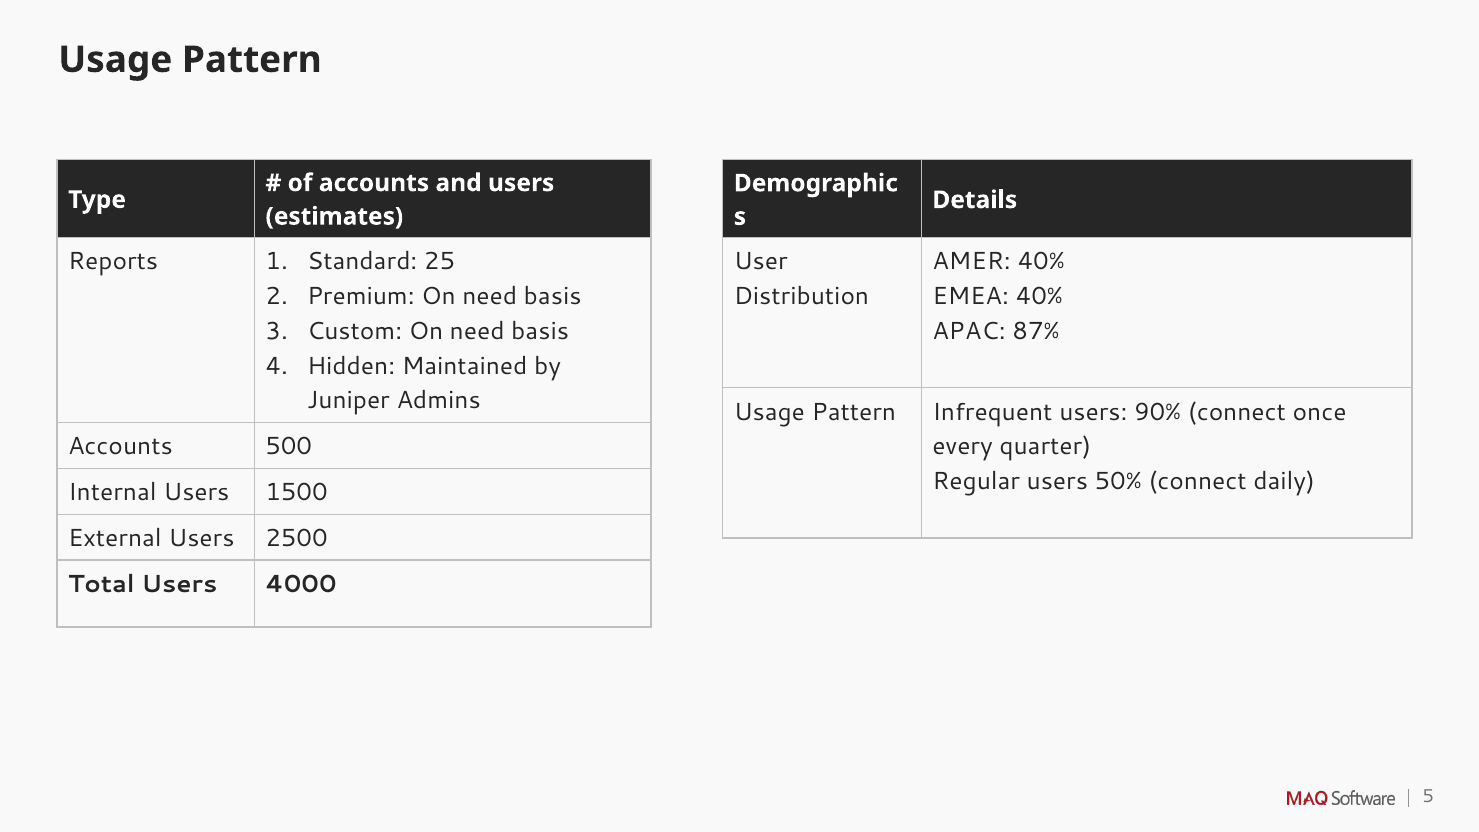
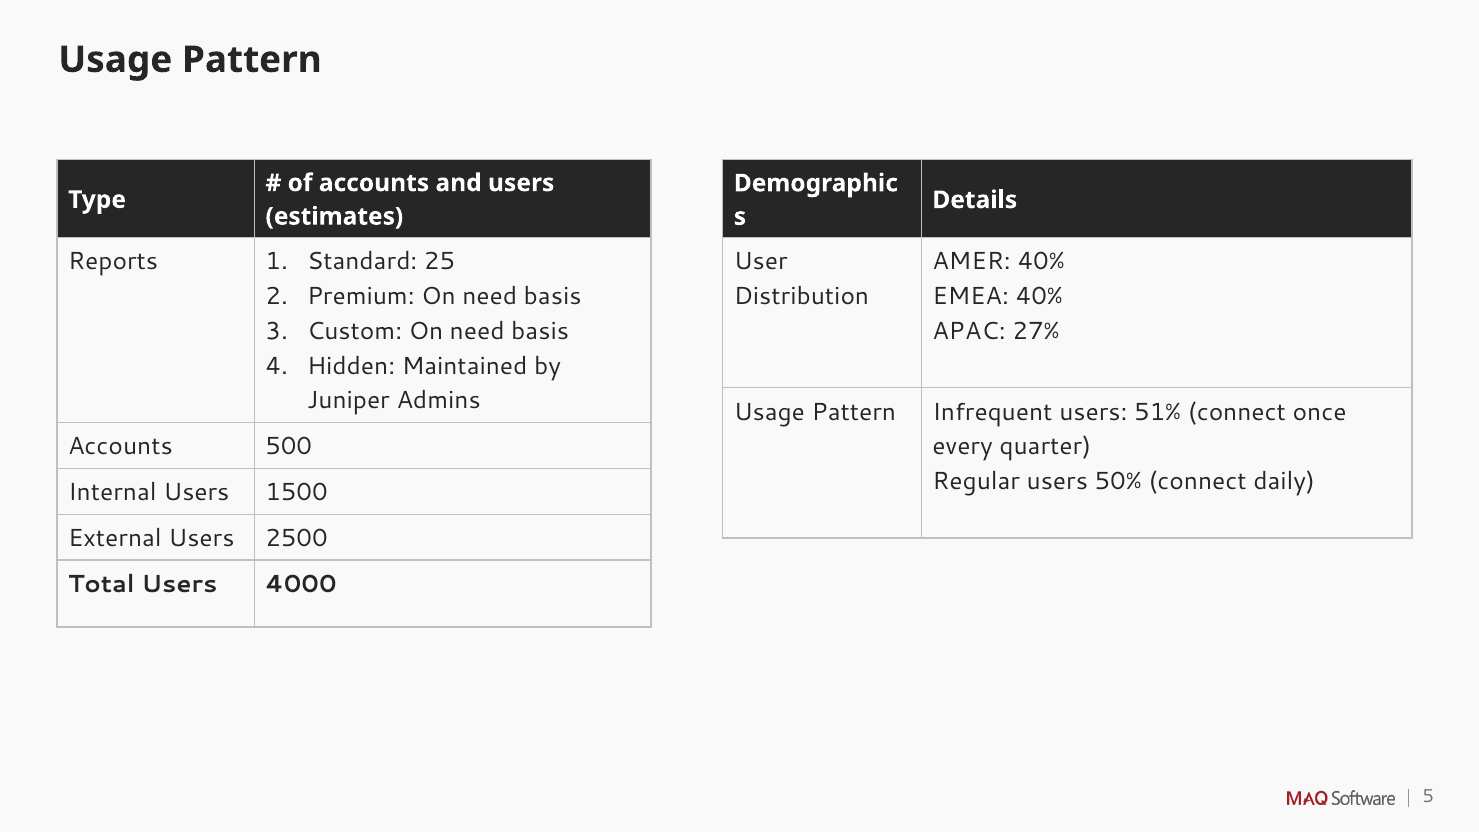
87%: 87% -> 27%
90%: 90% -> 51%
